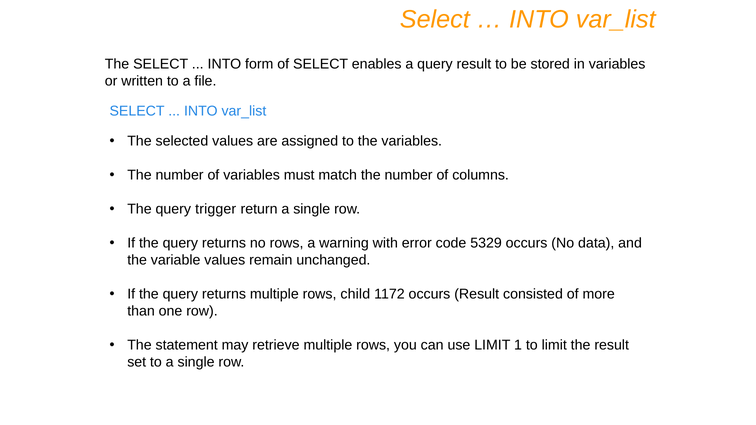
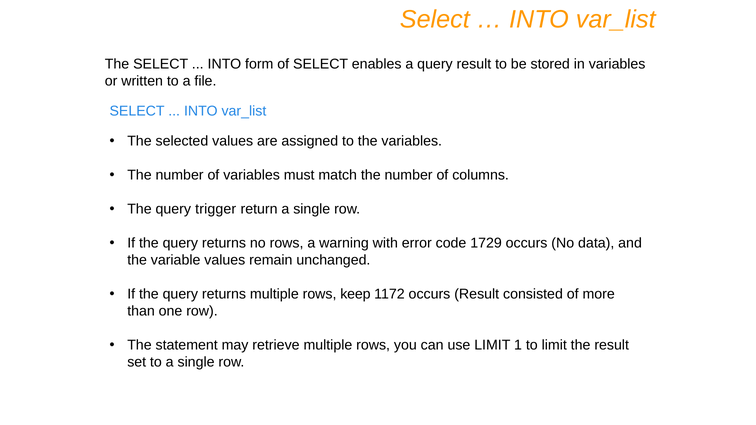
5329: 5329 -> 1729
child: child -> keep
